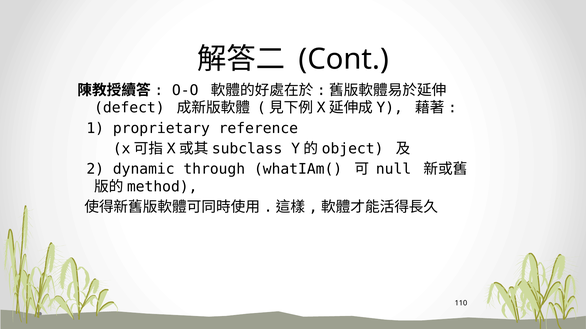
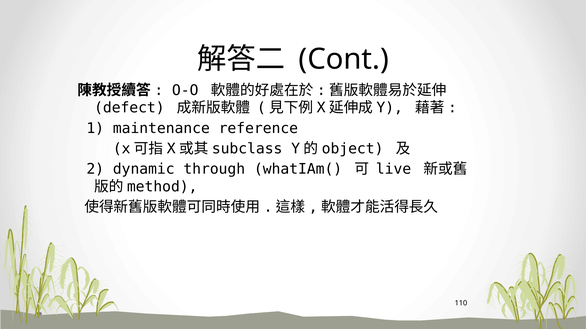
proprietary: proprietary -> maintenance
null: null -> live
